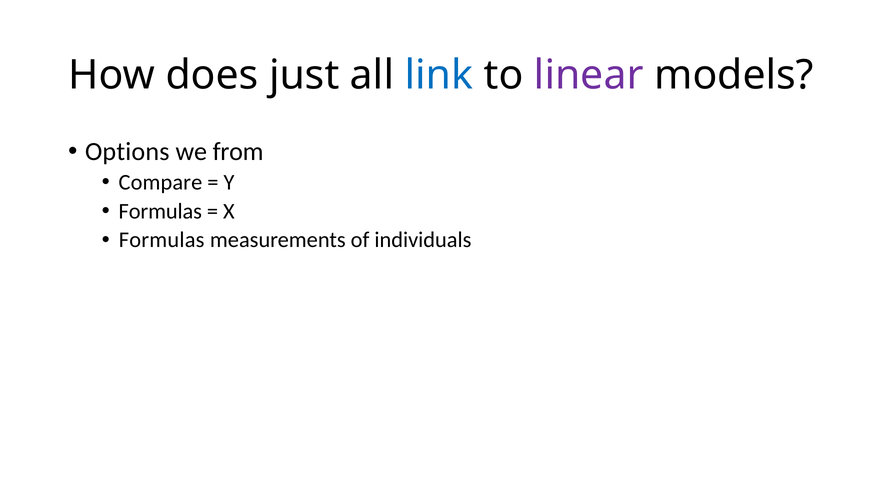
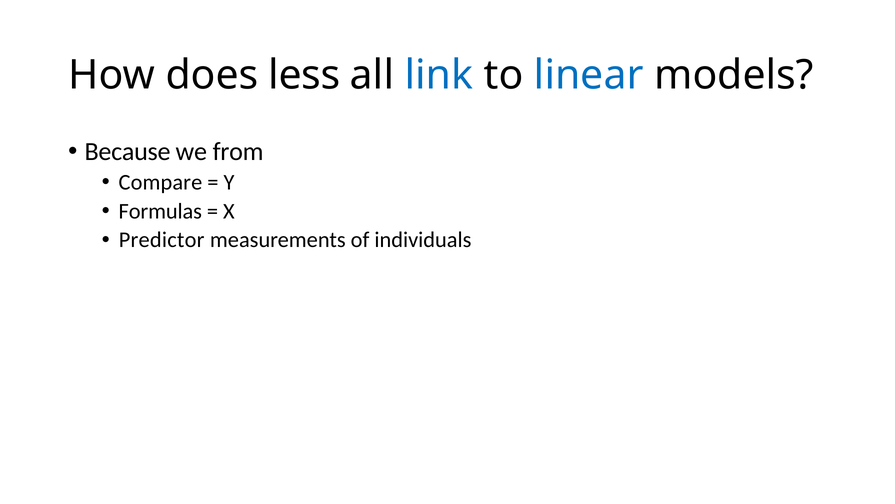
just: just -> less
linear colour: purple -> blue
Options: Options -> Because
Formulas at (162, 240): Formulas -> Predictor
